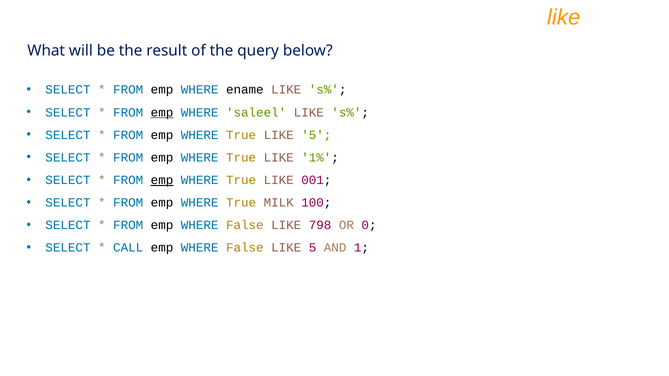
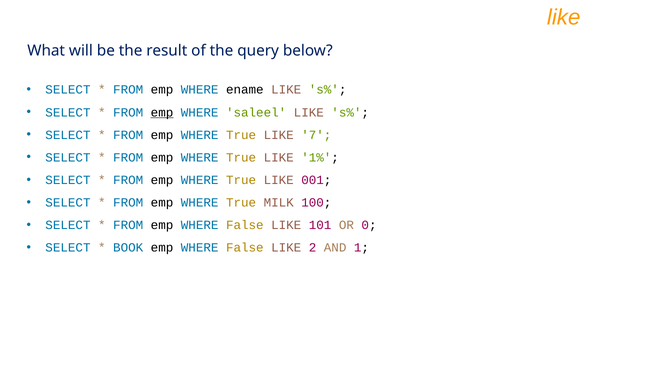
True LIKE 5: 5 -> 7
emp at (162, 180) underline: present -> none
798: 798 -> 101
CALL: CALL -> BOOK
False LIKE 5: 5 -> 2
